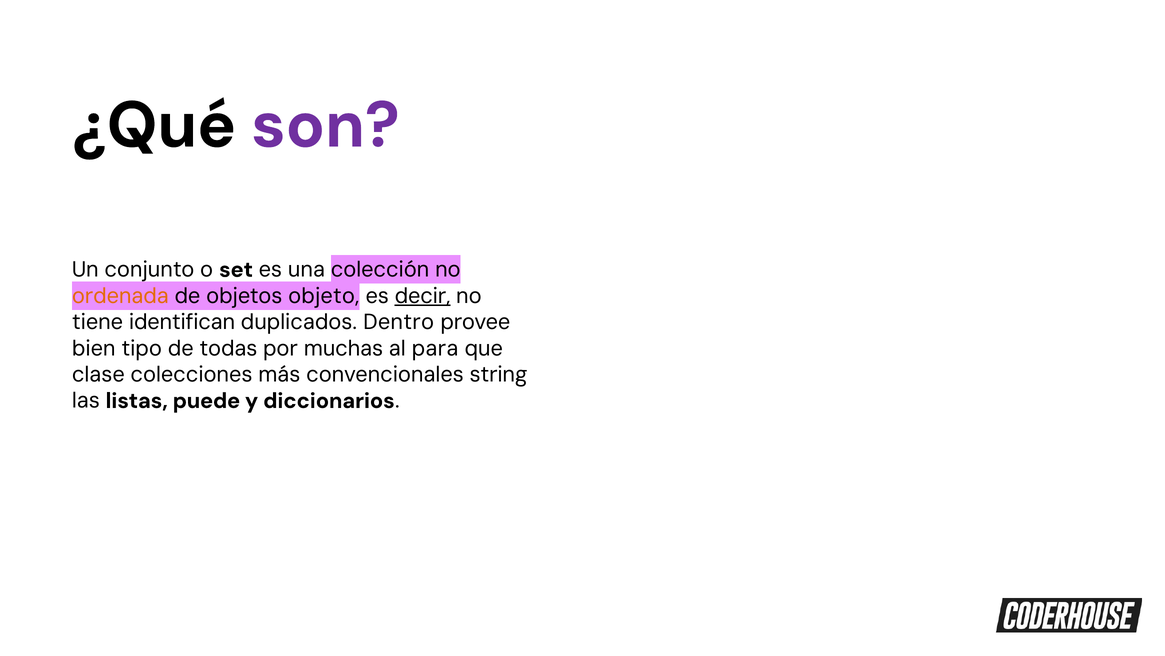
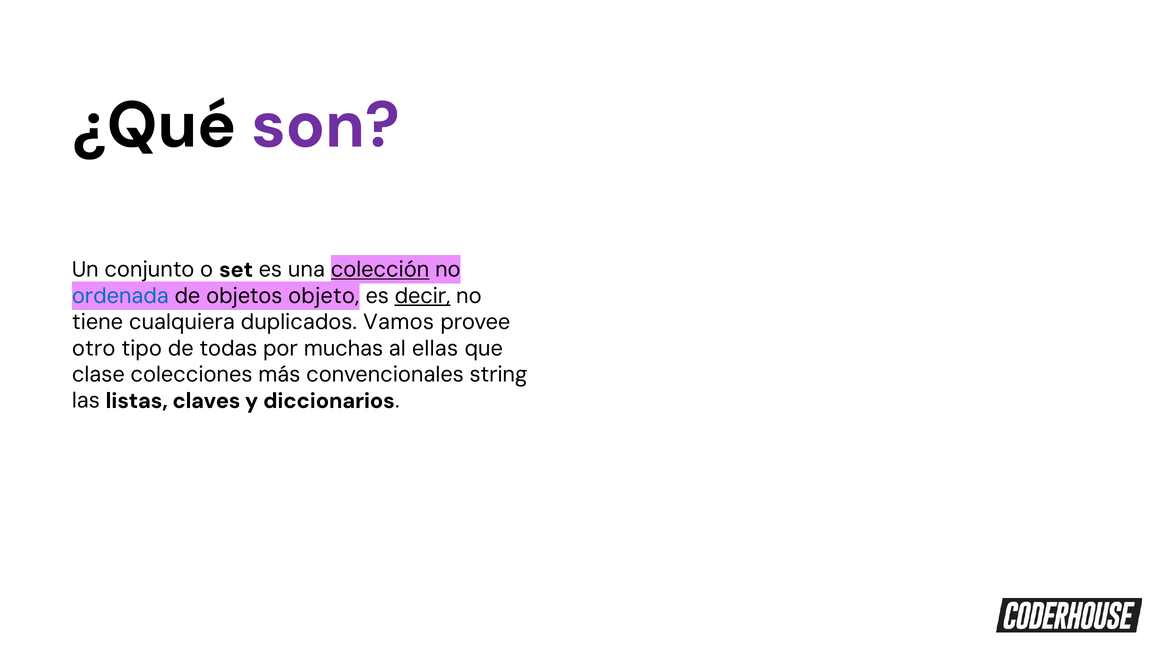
colección underline: none -> present
ordenada colour: orange -> blue
identifican: identifican -> cualquiera
Dentro: Dentro -> Vamos
bien: bien -> otro
para: para -> ellas
puede: puede -> claves
